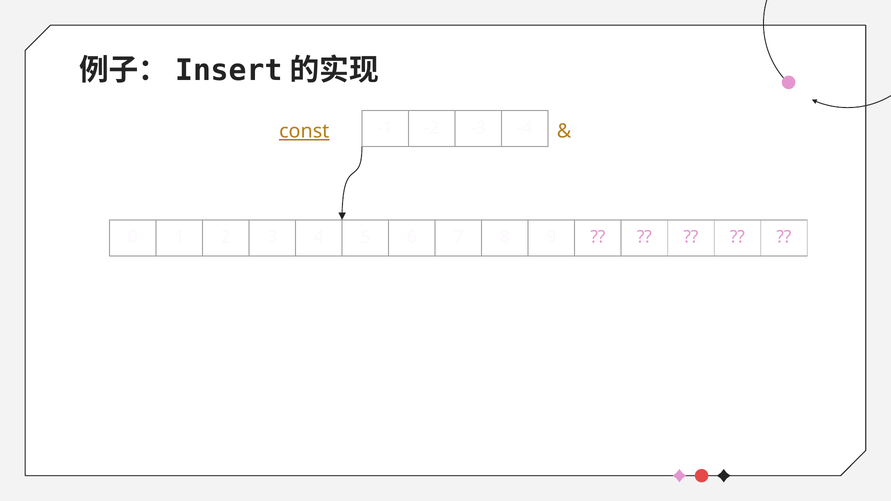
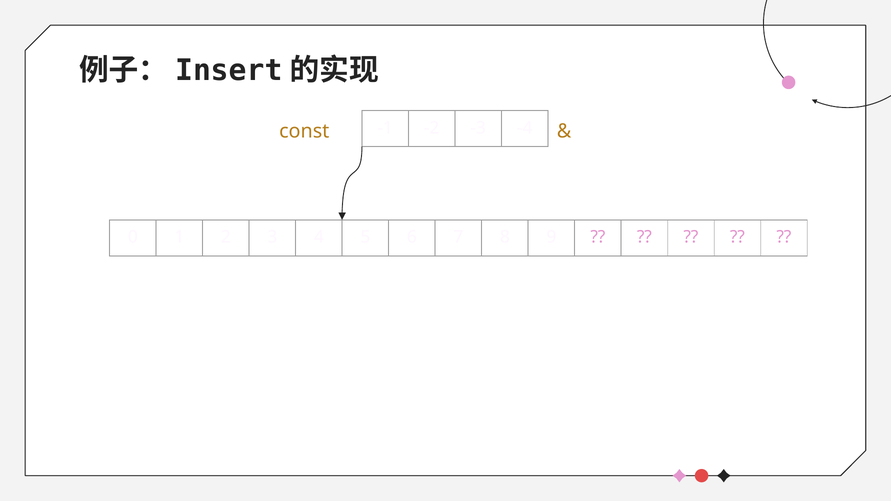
const underline: present -> none
